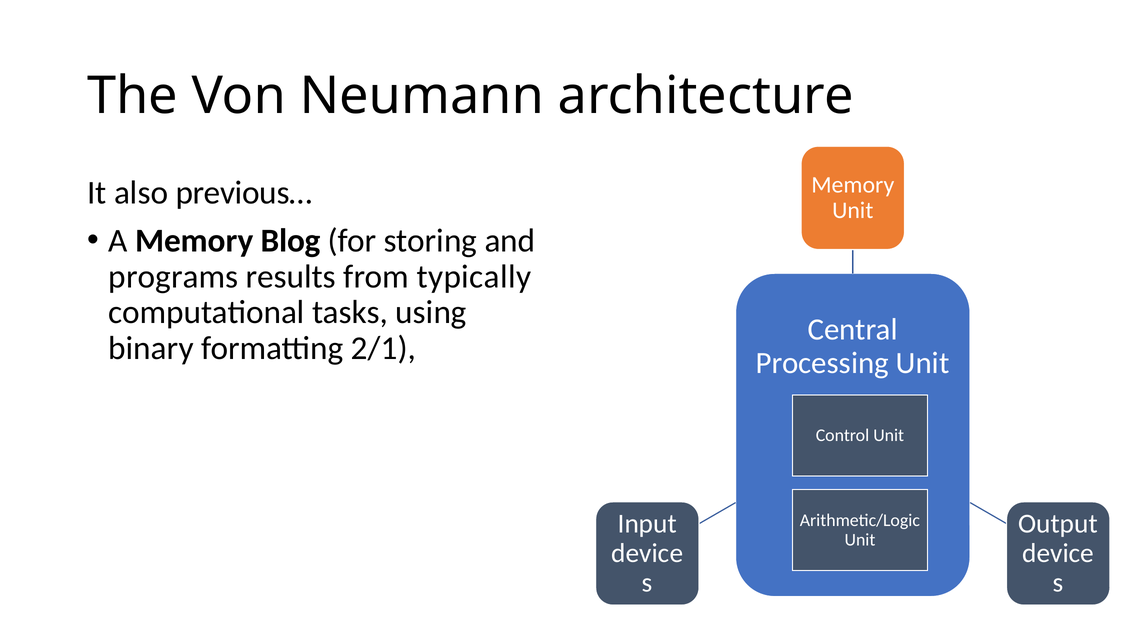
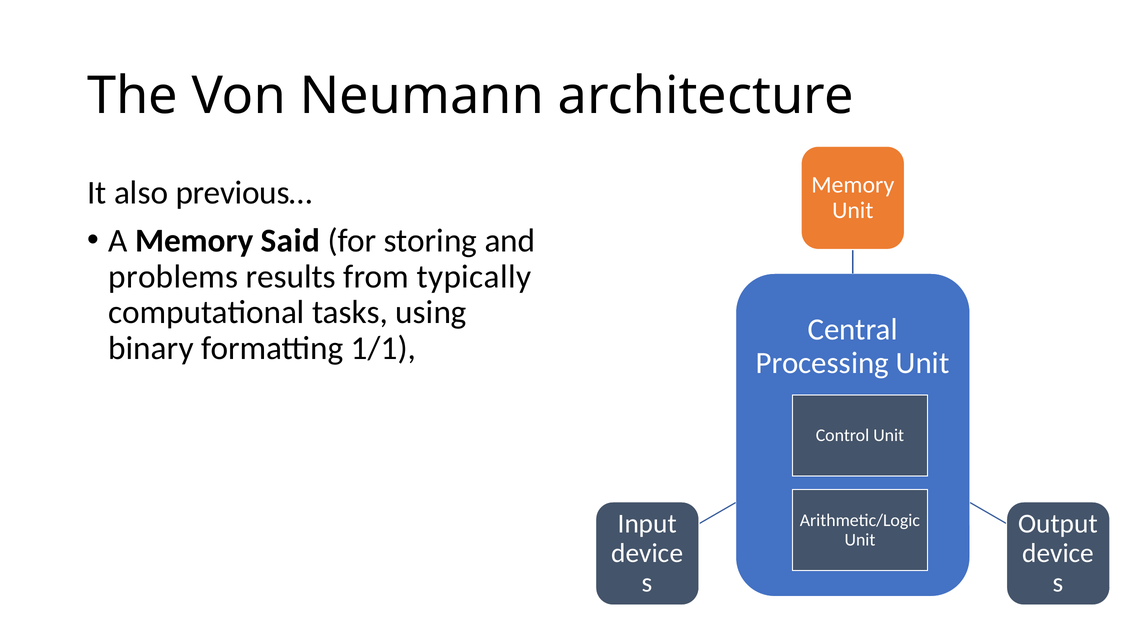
Blog: Blog -> Said
programs: programs -> problems
2/1: 2/1 -> 1/1
